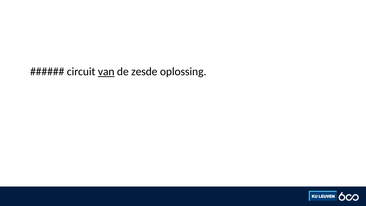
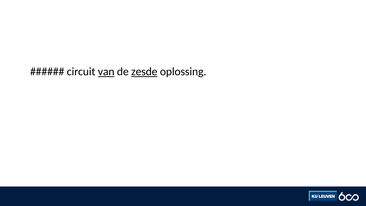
zesde underline: none -> present
